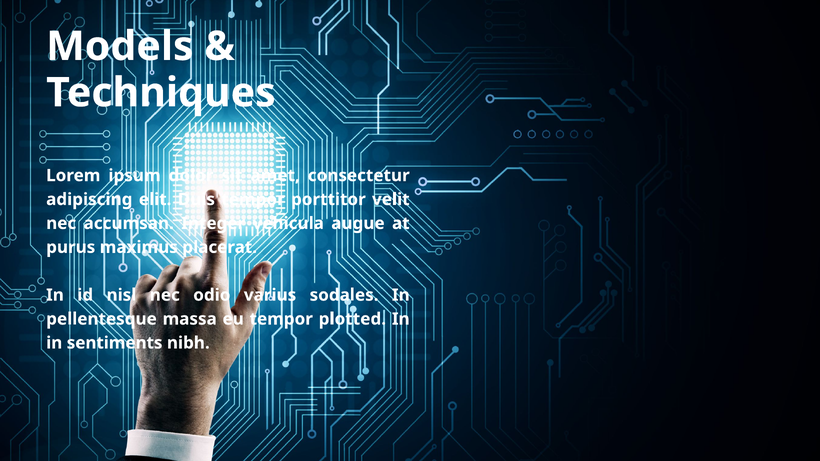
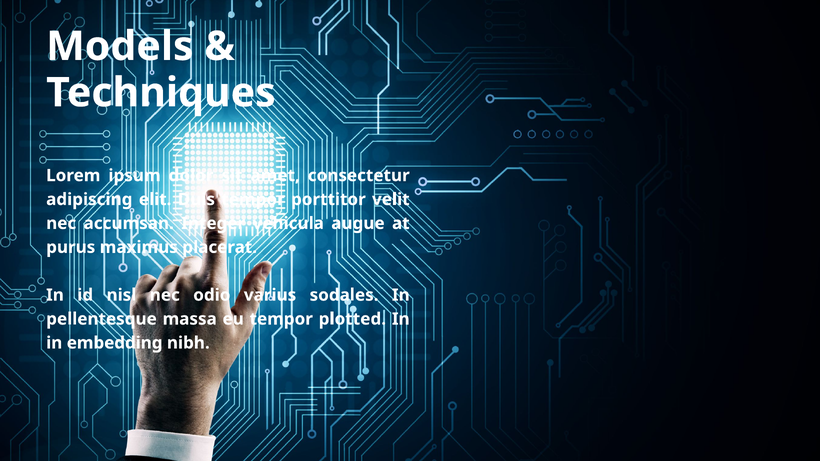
sentiments: sentiments -> embedding
